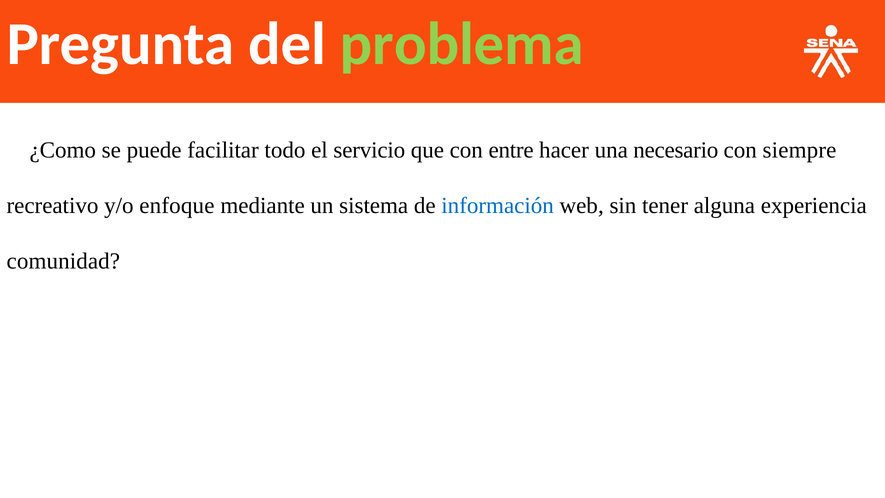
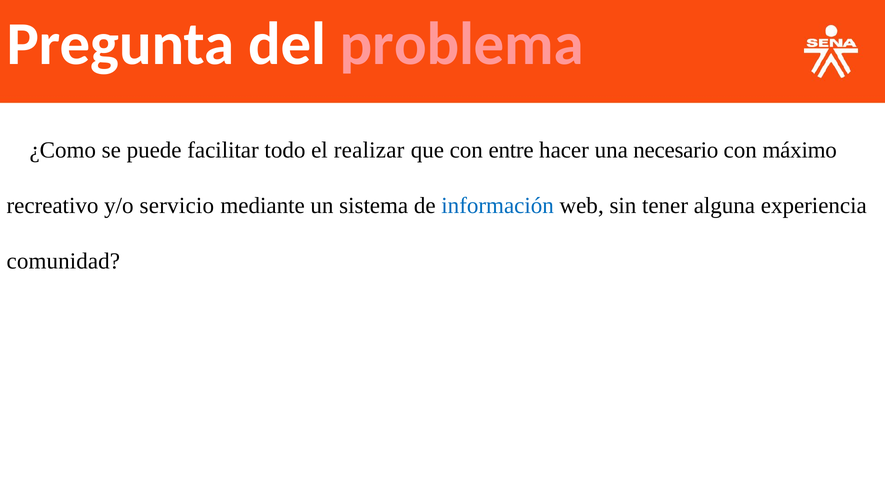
problema colour: light green -> pink
servicio: servicio -> realizar
siempre: siempre -> máximo
enfoque: enfoque -> servicio
